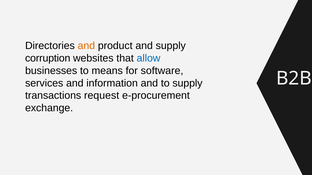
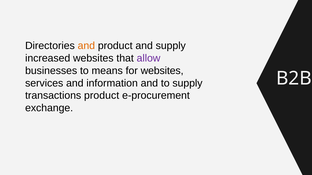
corruption: corruption -> increased
allow colour: blue -> purple
for software: software -> websites
transactions request: request -> product
